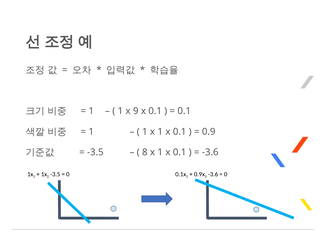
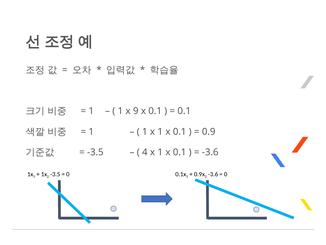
8: 8 -> 4
